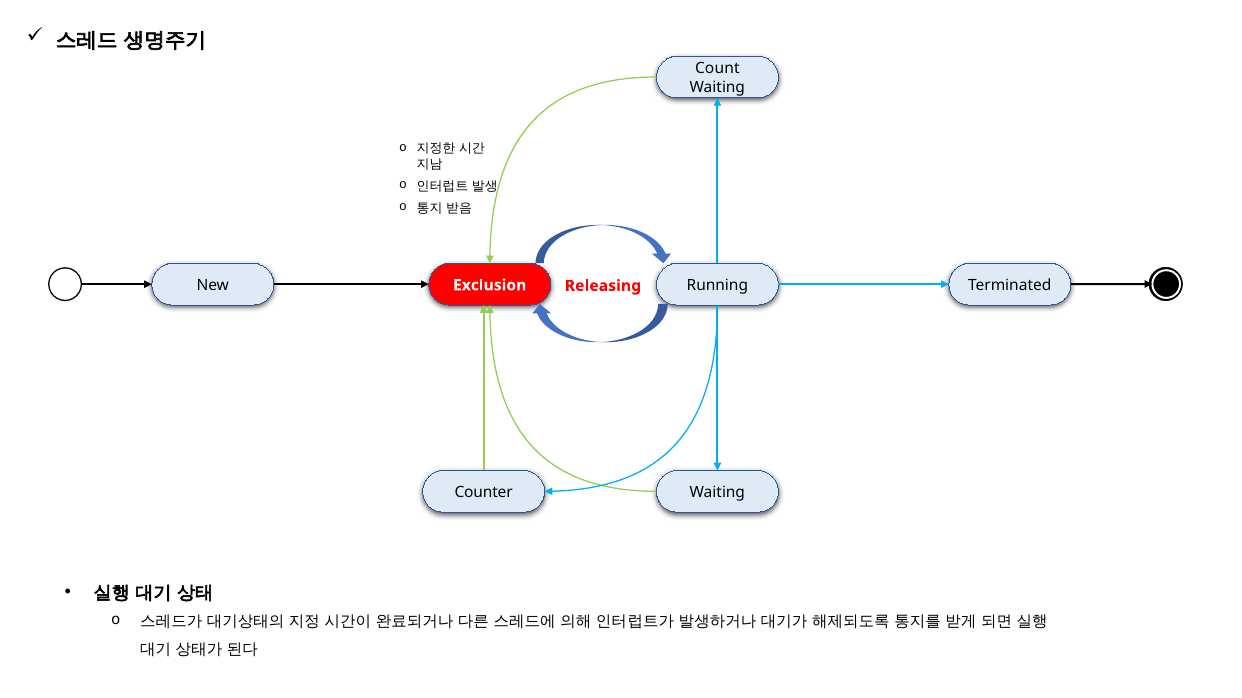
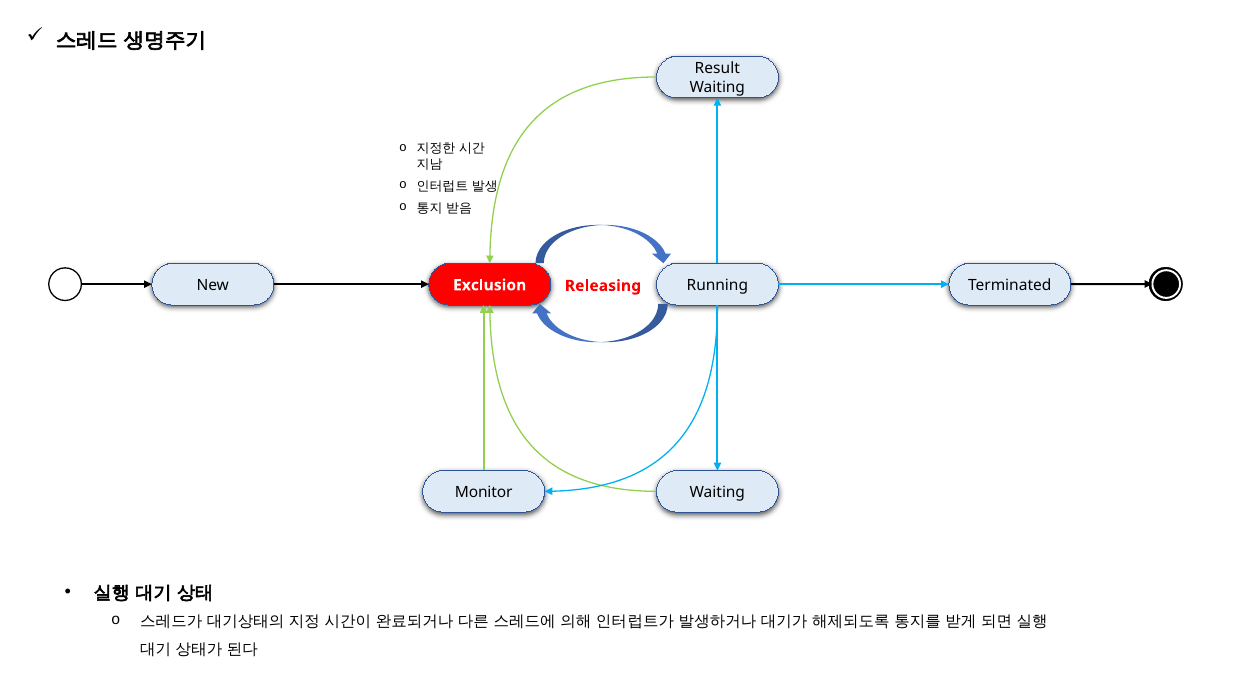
Count: Count -> Result
Counter: Counter -> Monitor
